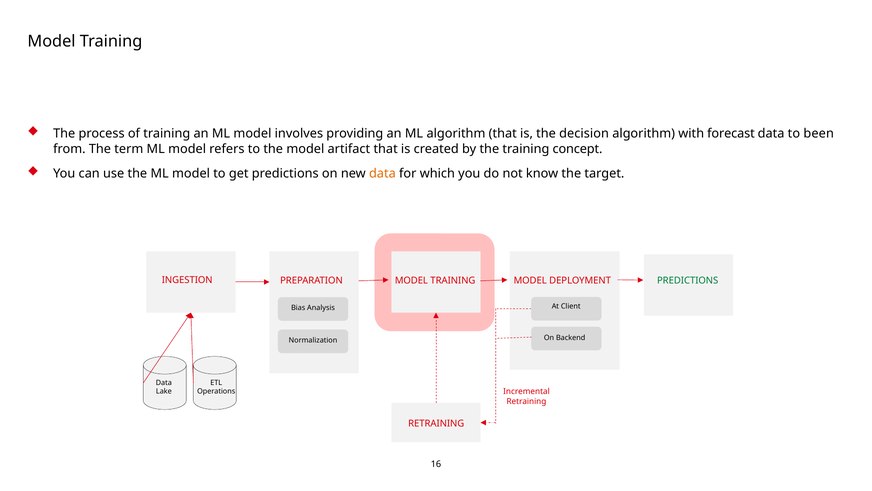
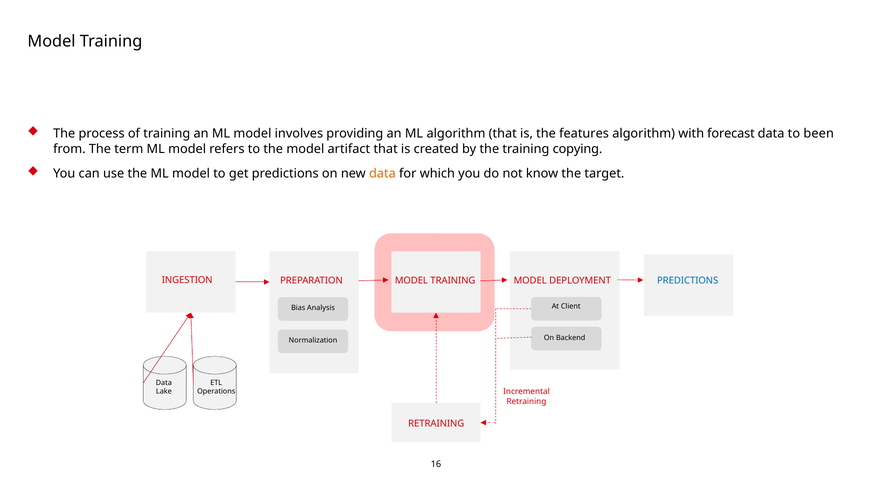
decision: decision -> features
concept: concept -> copying
PREDICTIONS at (688, 280) colour: green -> blue
